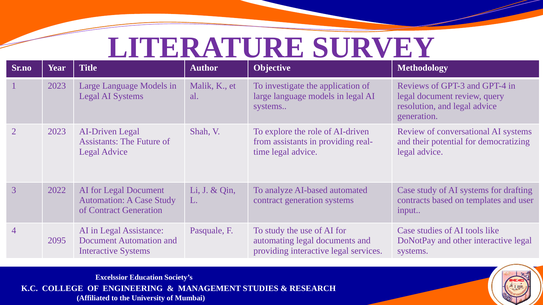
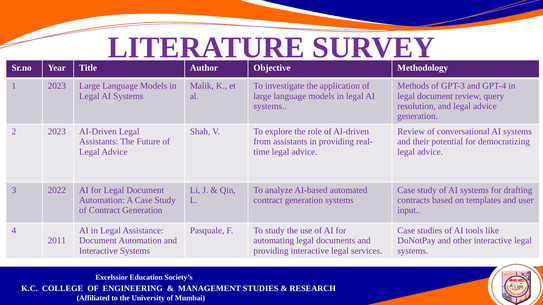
Reviews: Reviews -> Methods
2095: 2095 -> 2011
